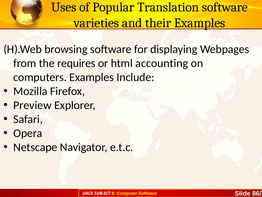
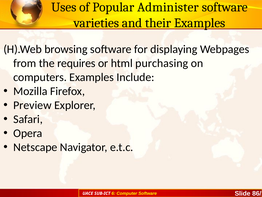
Translation: Translation -> Administer
accounting: accounting -> purchasing
